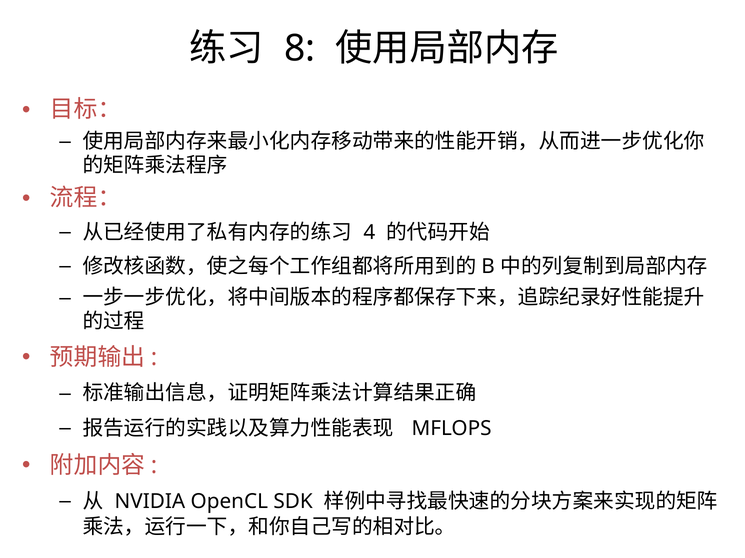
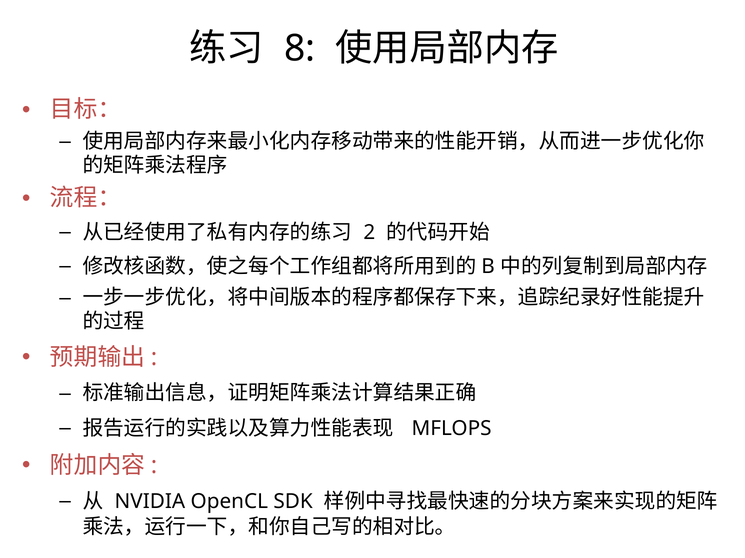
4: 4 -> 2
